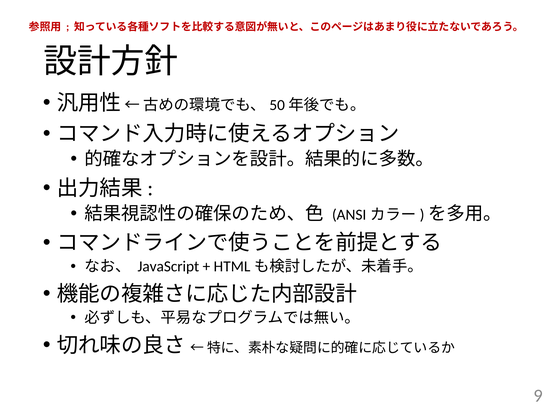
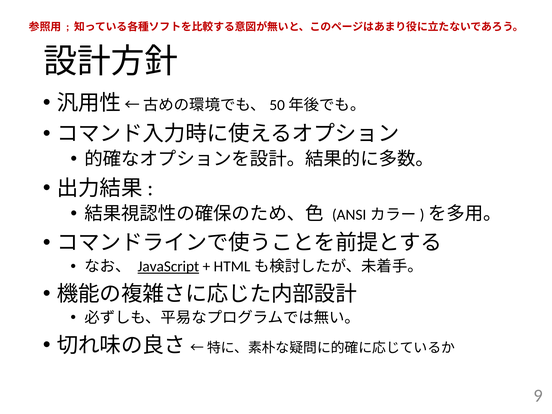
JavaScript underline: none -> present
